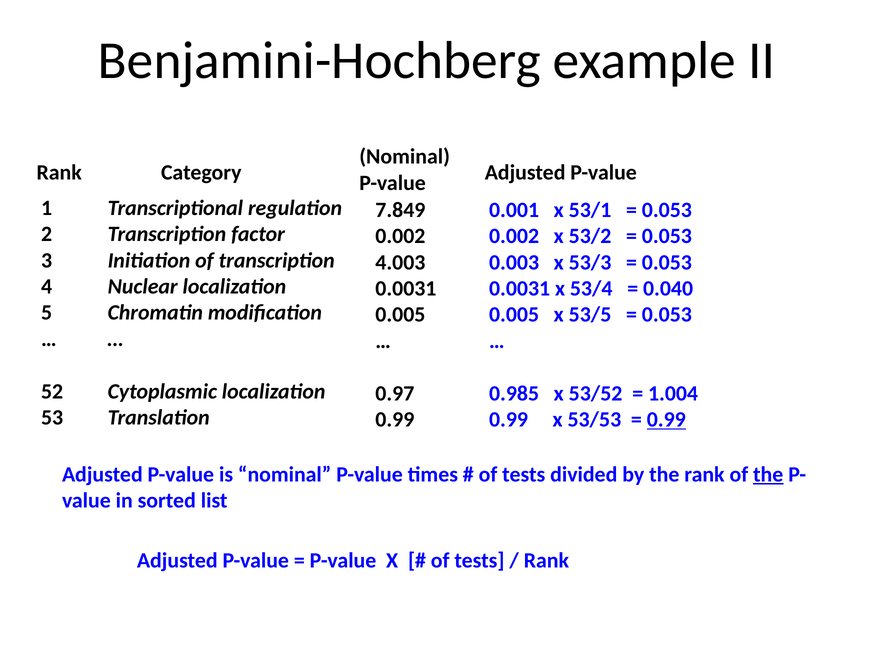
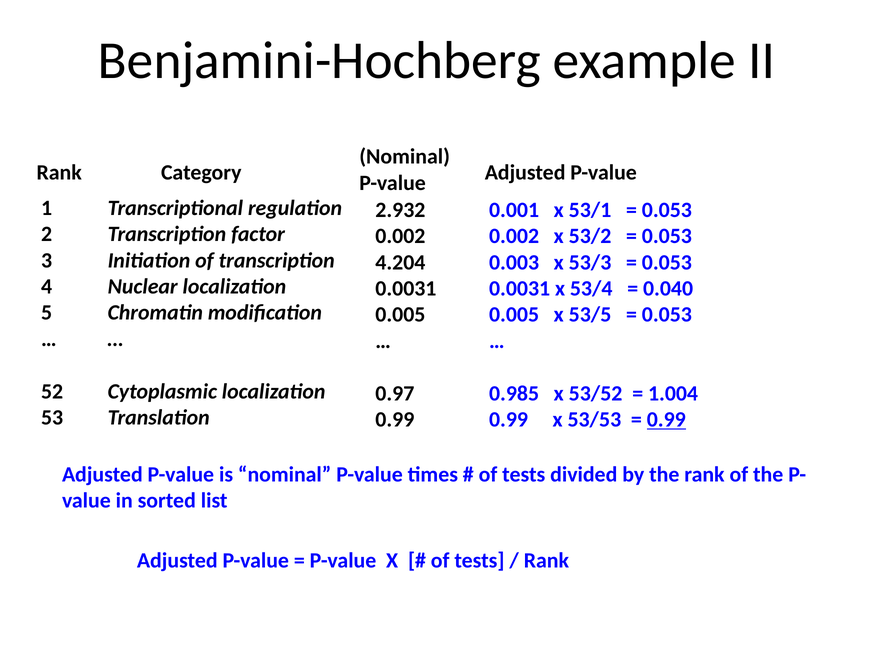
7.849: 7.849 -> 2.932
4.003: 4.003 -> 4.204
the at (768, 475) underline: present -> none
